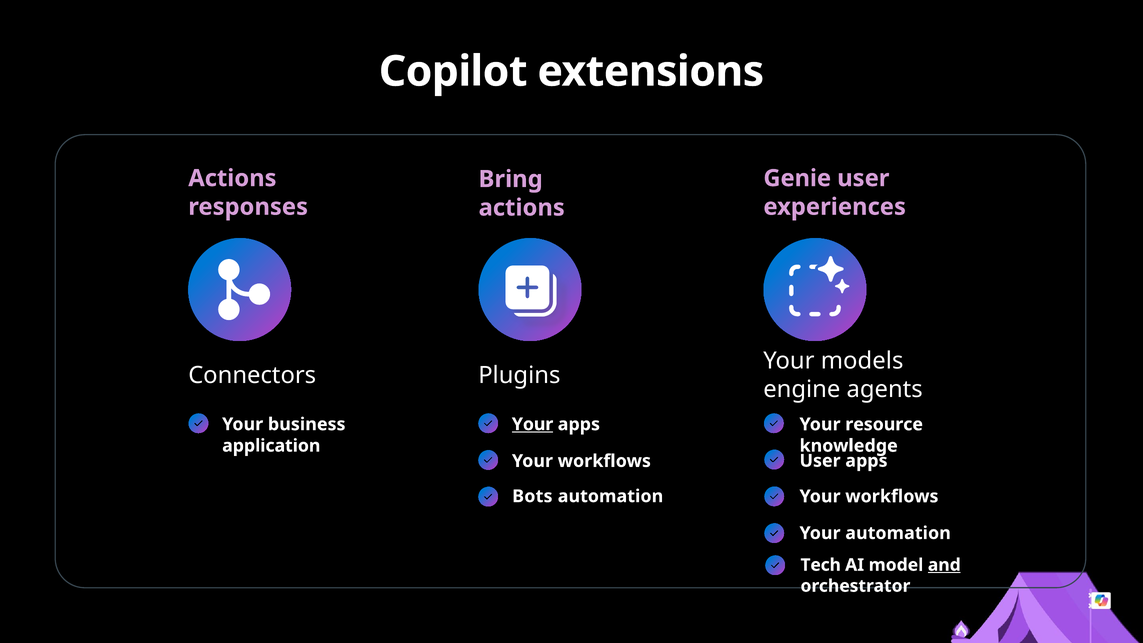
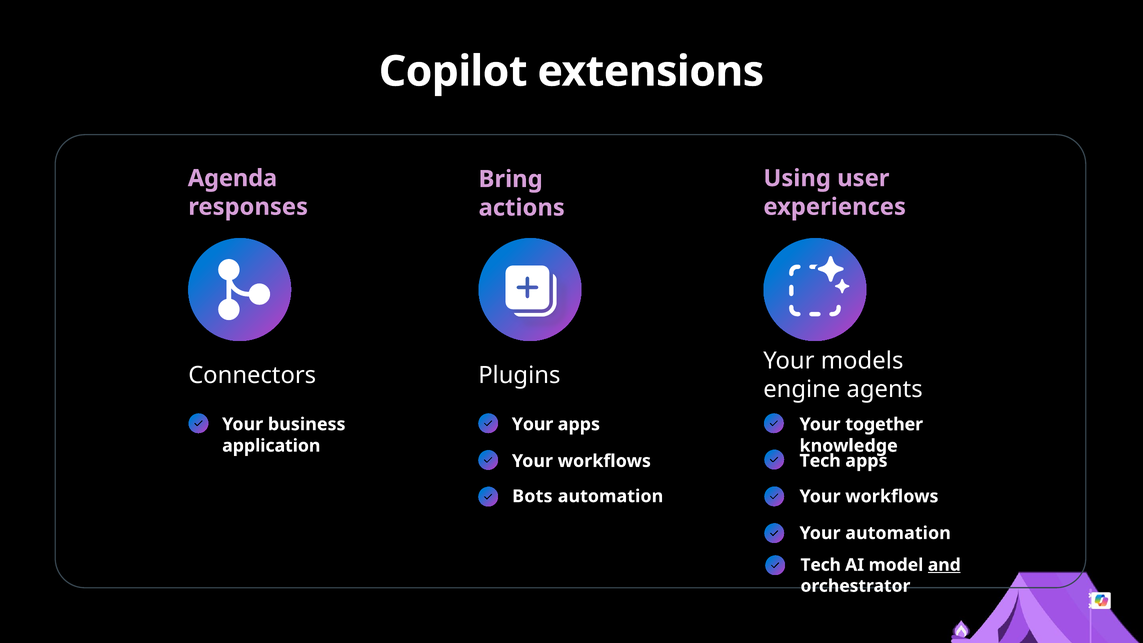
Actions at (232, 178): Actions -> Agenda
Genie: Genie -> Using
Your at (533, 424) underline: present -> none
resource: resource -> together
User at (820, 461): User -> Tech
